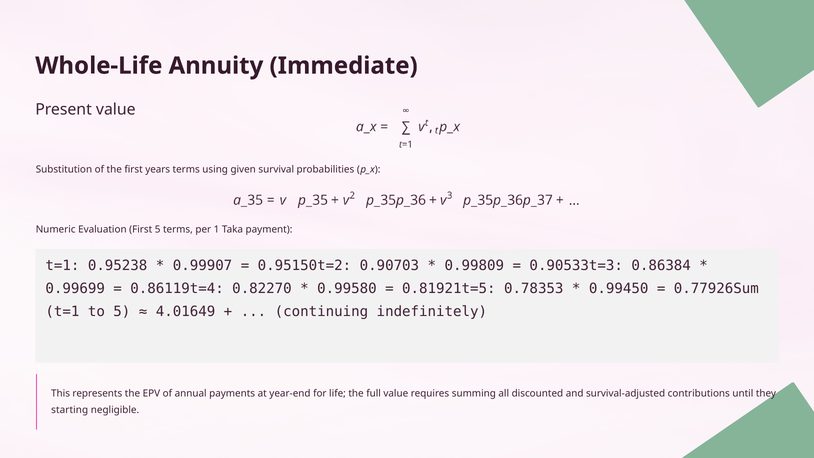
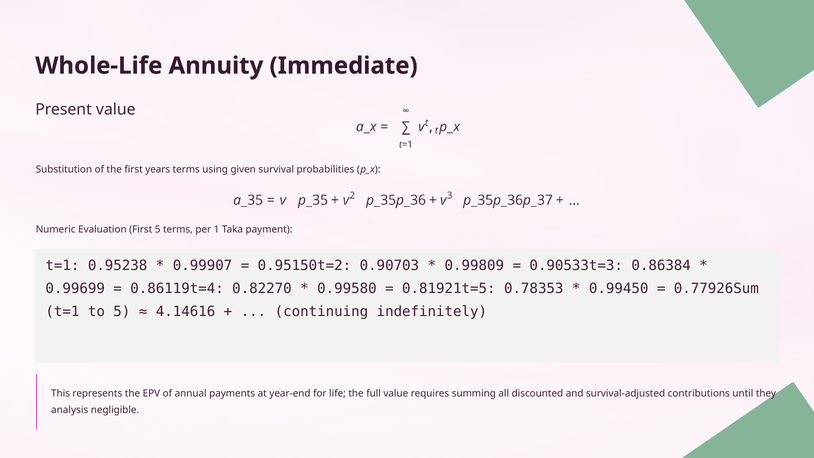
4.01649: 4.01649 -> 4.14616
starting: starting -> analysis
